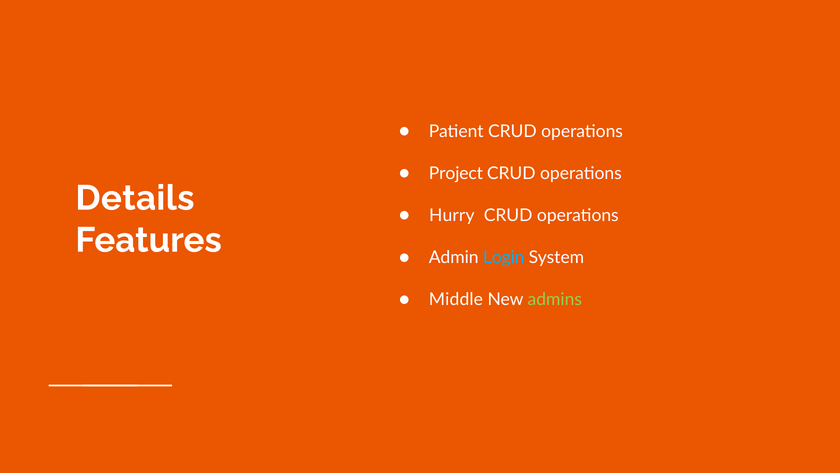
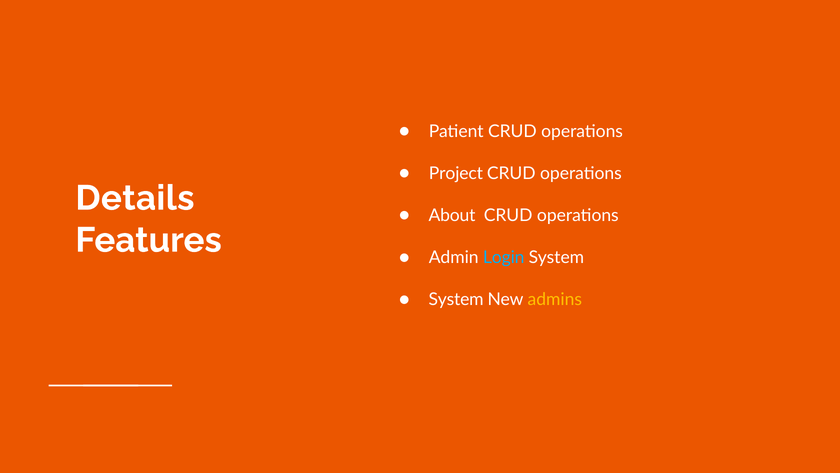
Hurry: Hurry -> About
Middle at (456, 299): Middle -> System
admins colour: light green -> yellow
